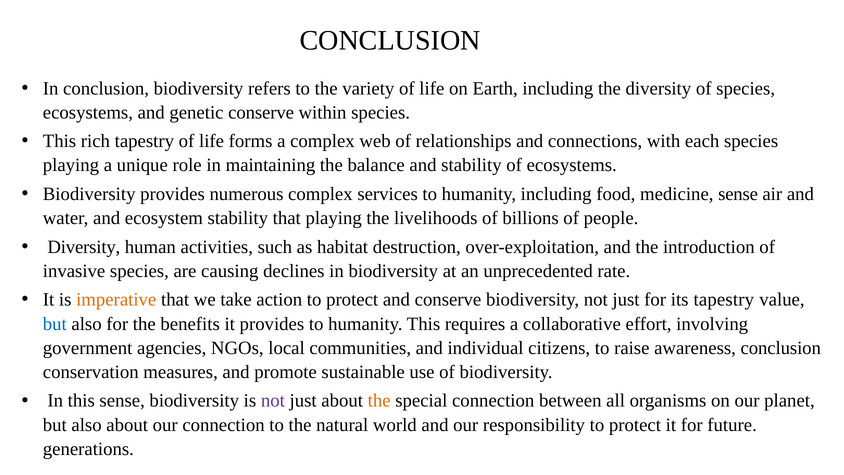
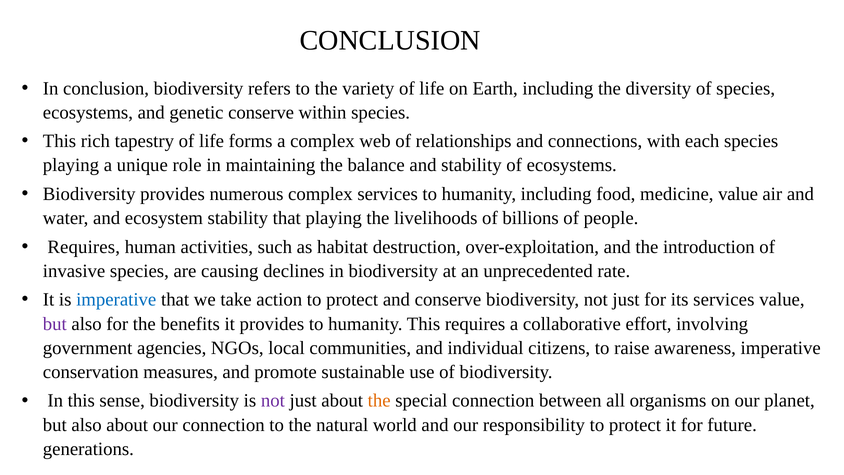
medicine sense: sense -> value
Diversity at (84, 247): Diversity -> Requires
imperative at (116, 300) colour: orange -> blue
its tapestry: tapestry -> services
but at (55, 324) colour: blue -> purple
awareness conclusion: conclusion -> imperative
